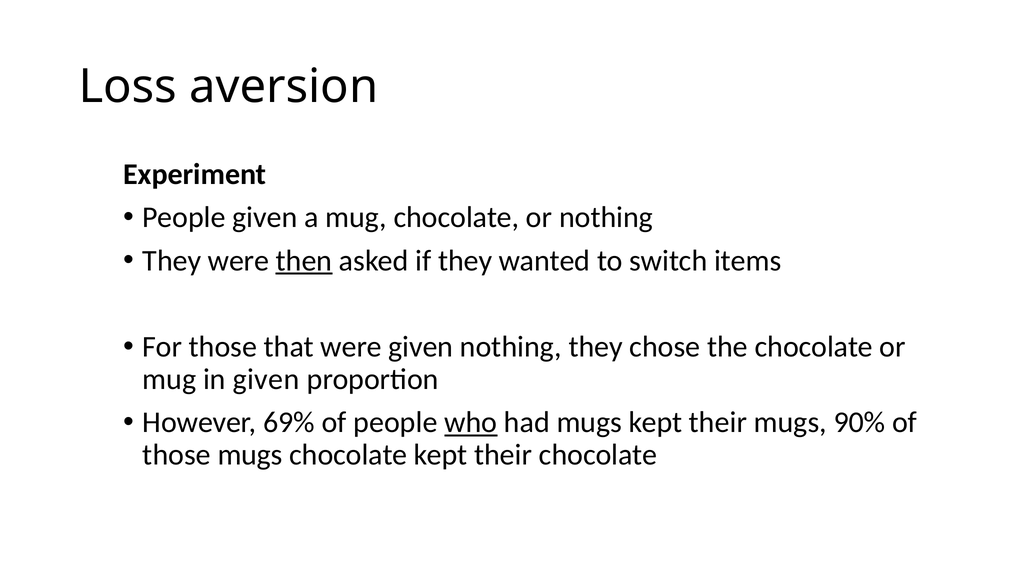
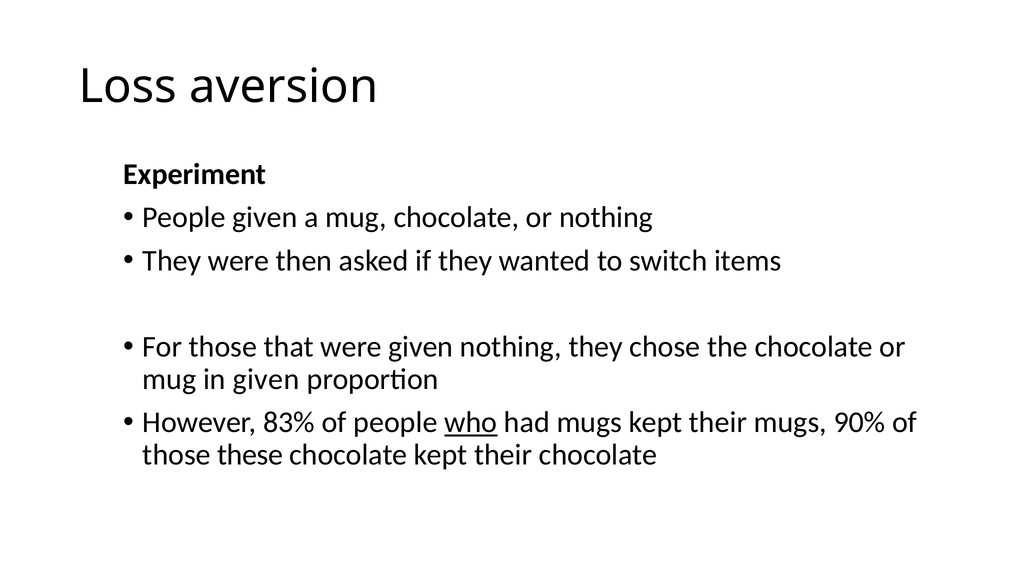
then underline: present -> none
69%: 69% -> 83%
those mugs: mugs -> these
